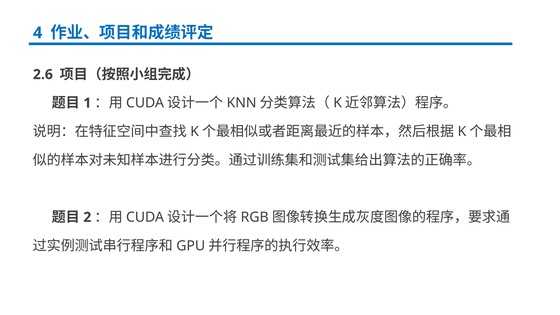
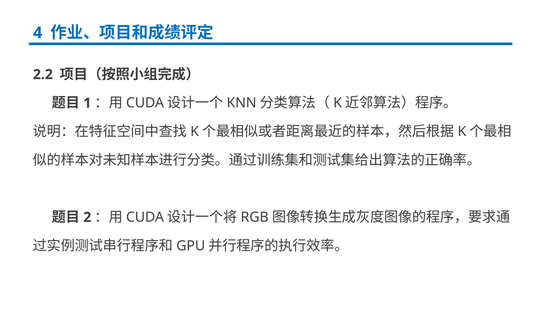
2.6: 2.6 -> 2.2
